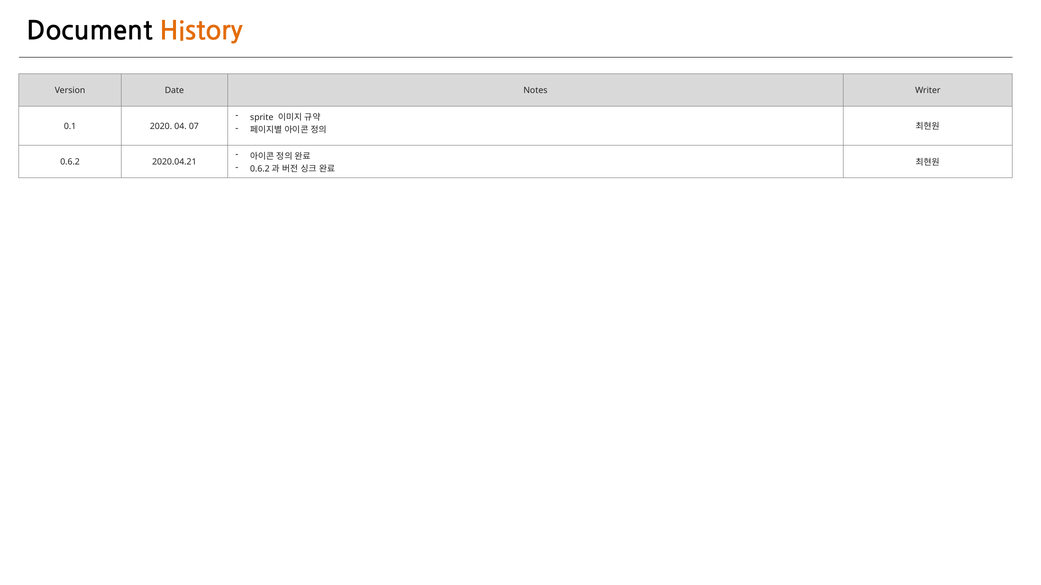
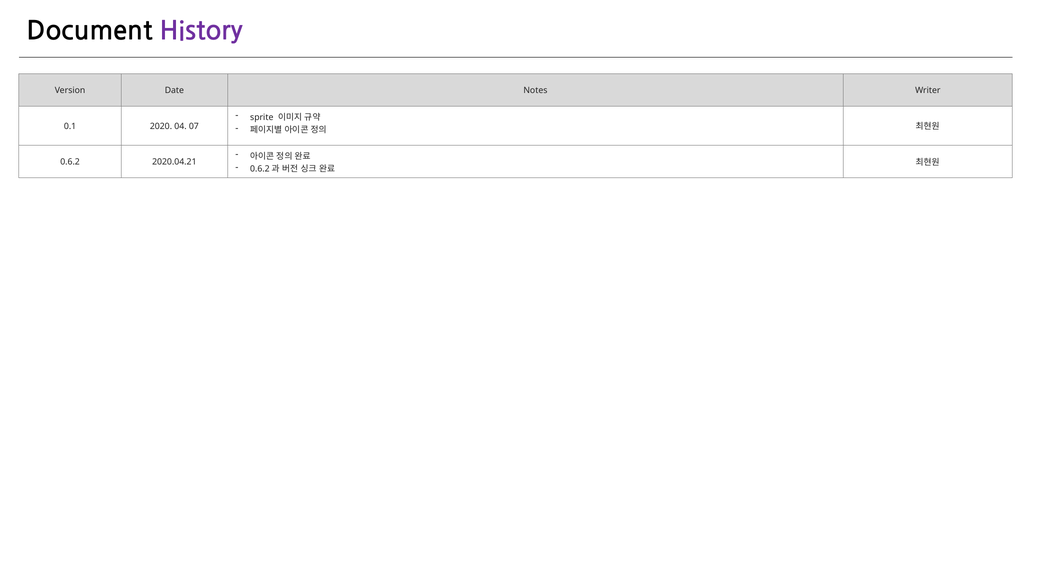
History colour: orange -> purple
